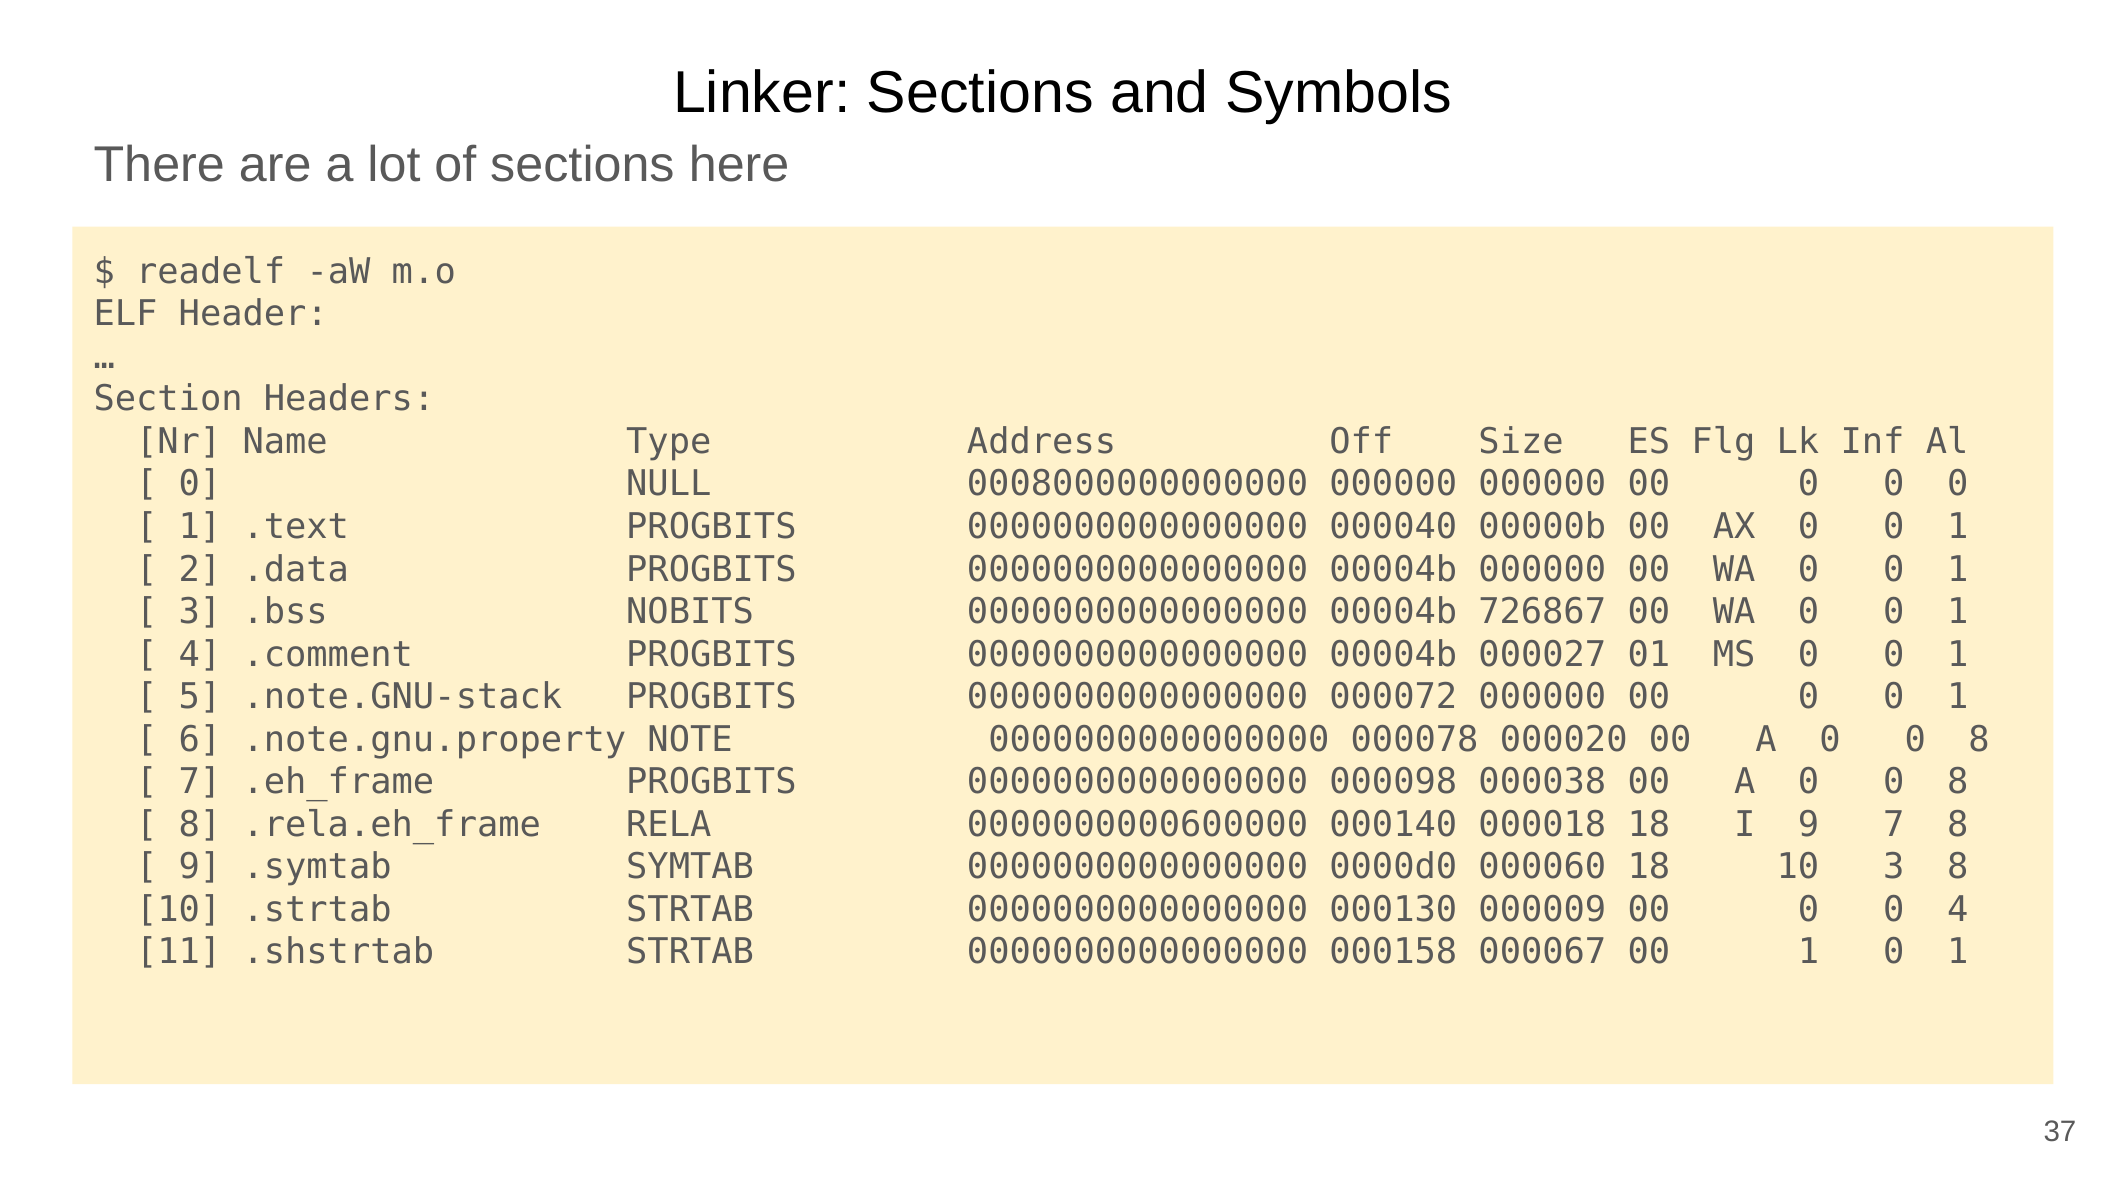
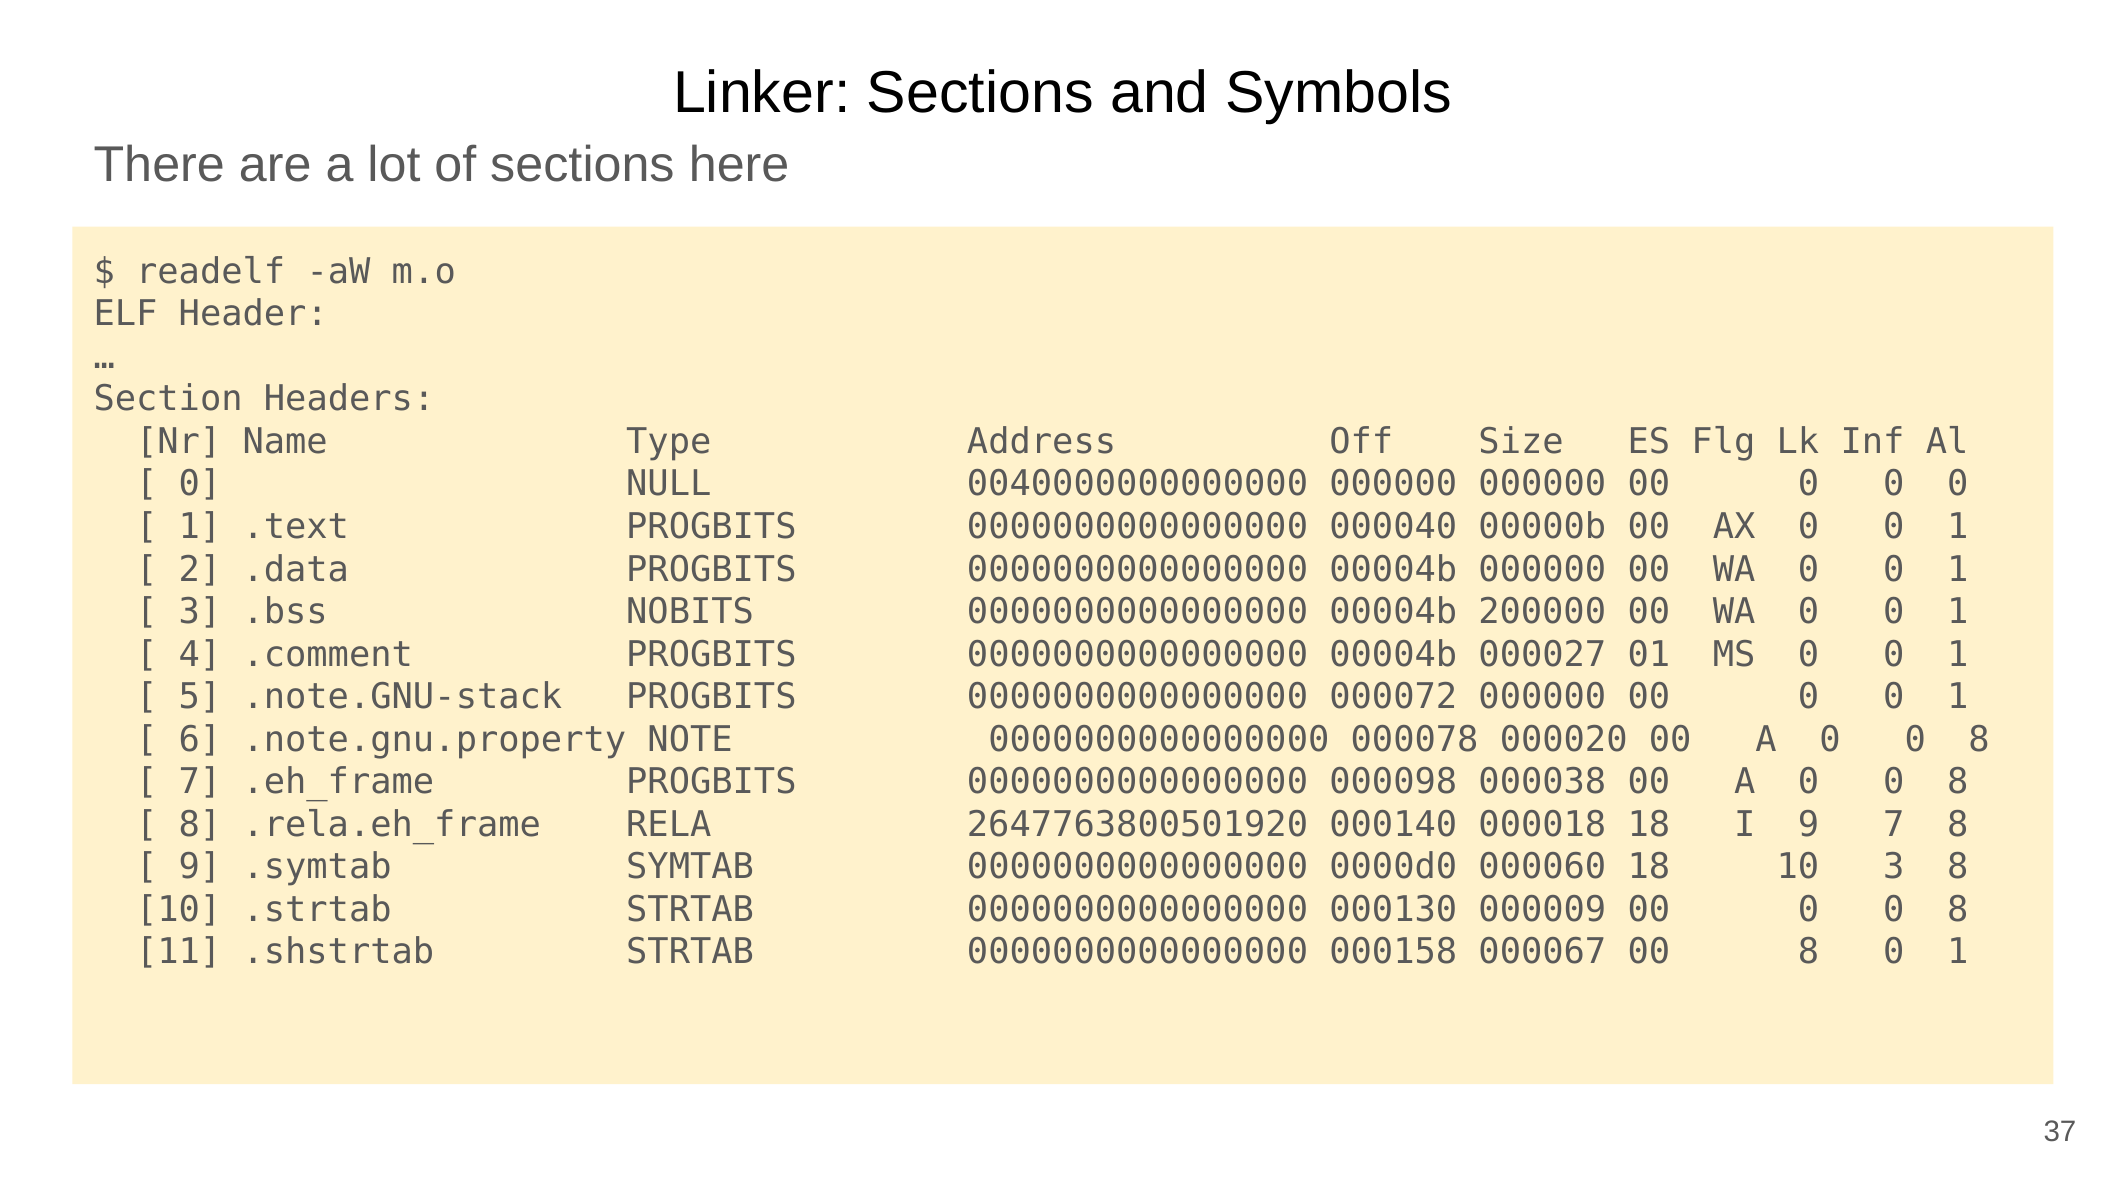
0008000000000000: 0008000000000000 -> 0040000000000000
726867: 726867 -> 200000
0000000000600000: 0000000000600000 -> 2647763800501920
00 0 0 4: 4 -> 8
00 1: 1 -> 8
